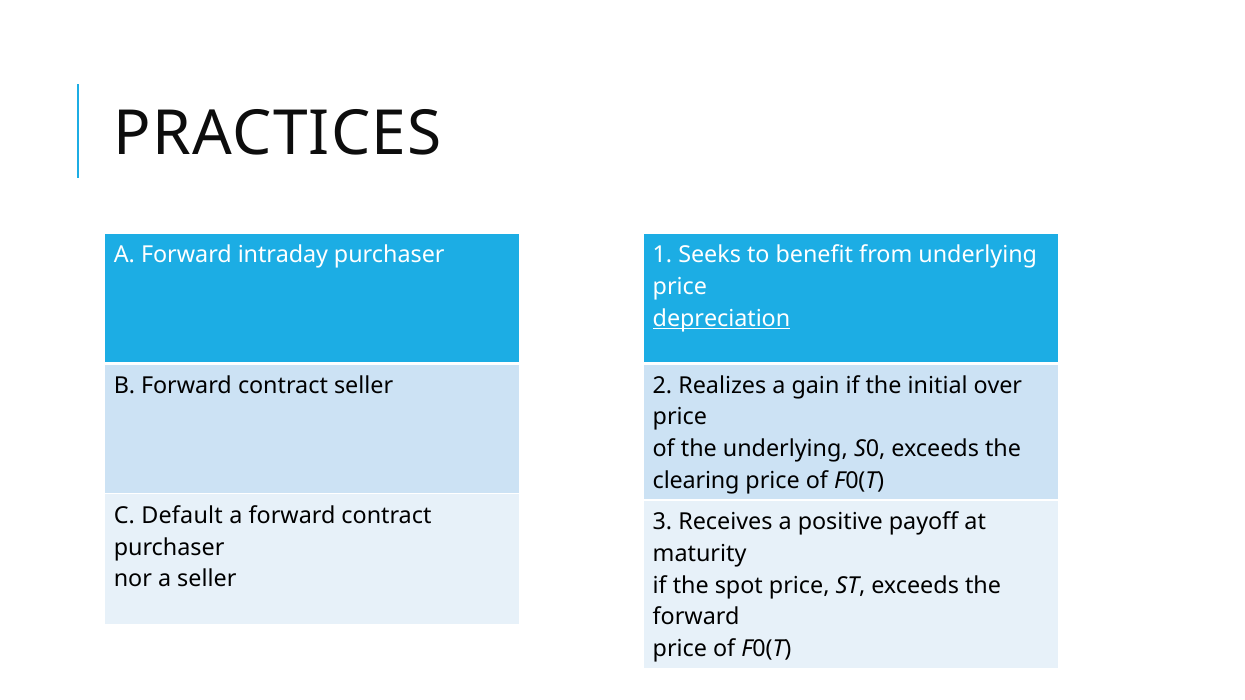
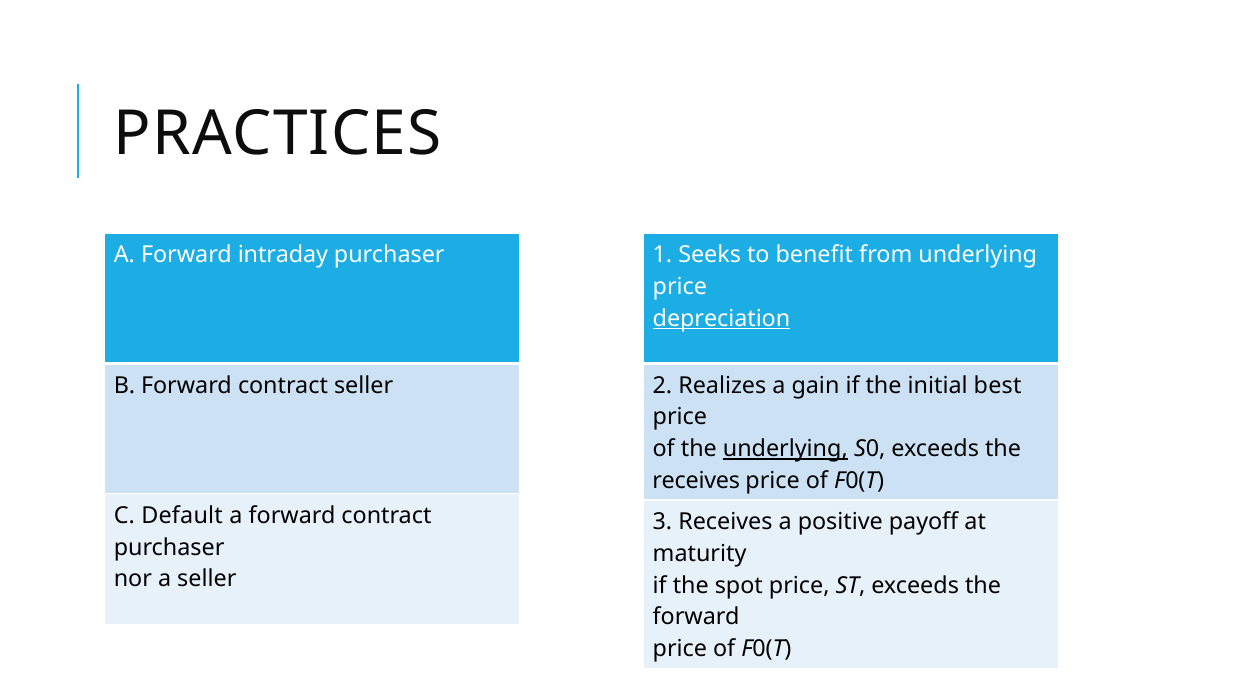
over: over -> best
underlying at (785, 449) underline: none -> present
clearing at (696, 481): clearing -> receives
